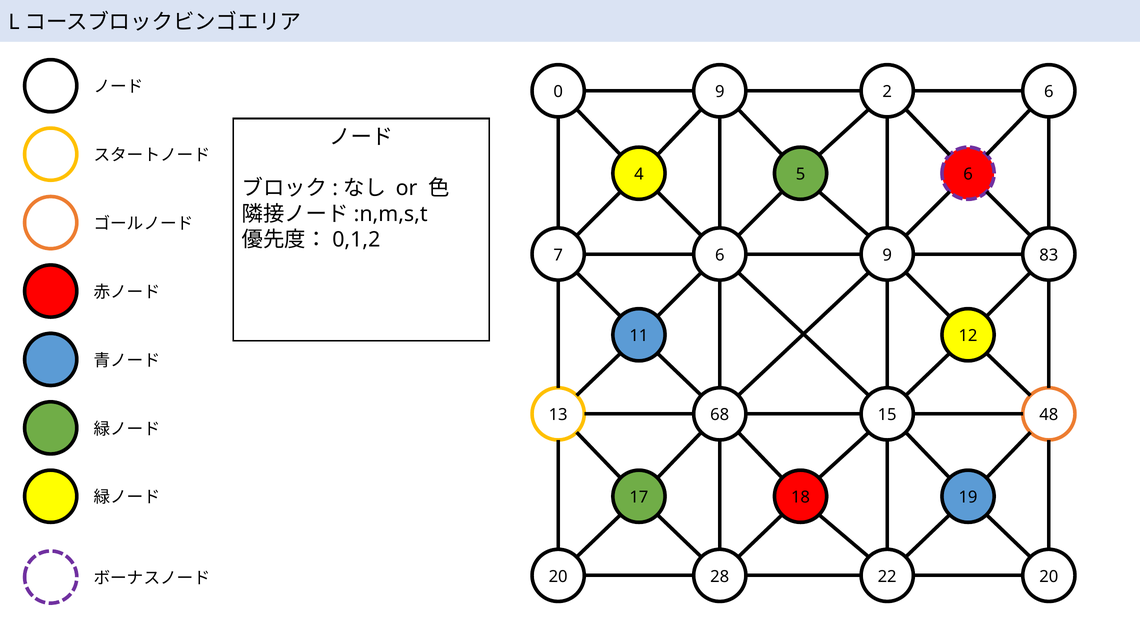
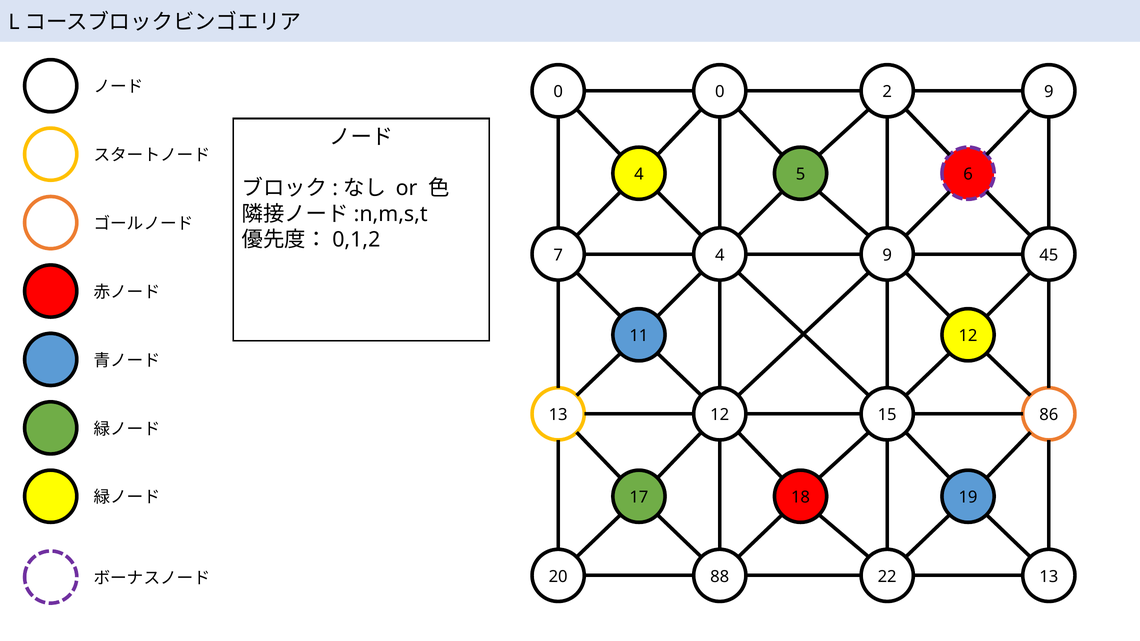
0 9: 9 -> 0
2 6: 6 -> 9
7 6: 6 -> 4
83: 83 -> 45
68 at (720, 415): 68 -> 12
48: 48 -> 86
28: 28 -> 88
22 20: 20 -> 13
